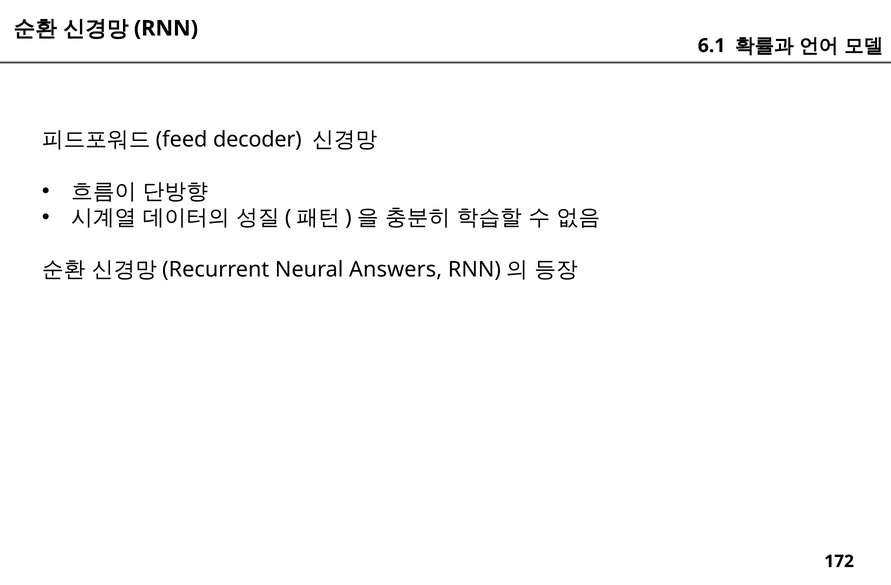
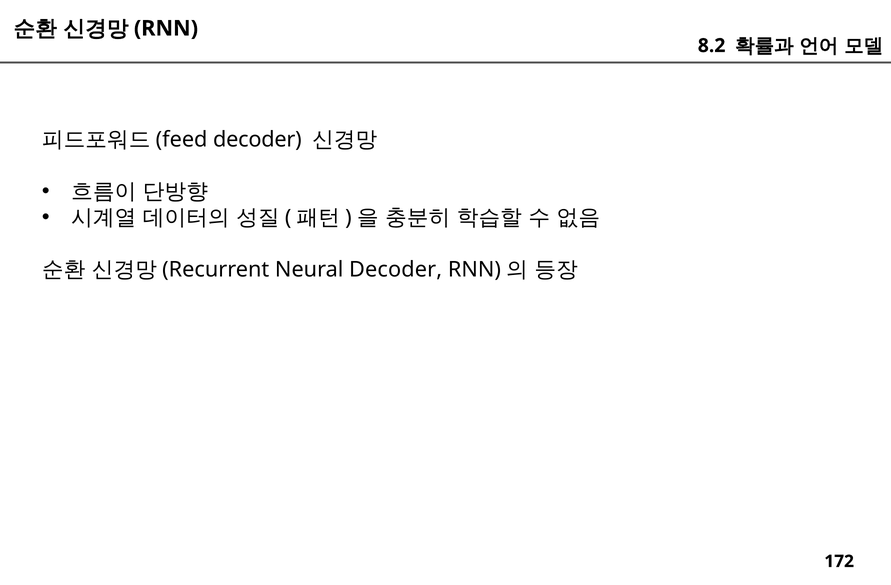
6.1: 6.1 -> 8.2
Neural Answers: Answers -> Decoder
